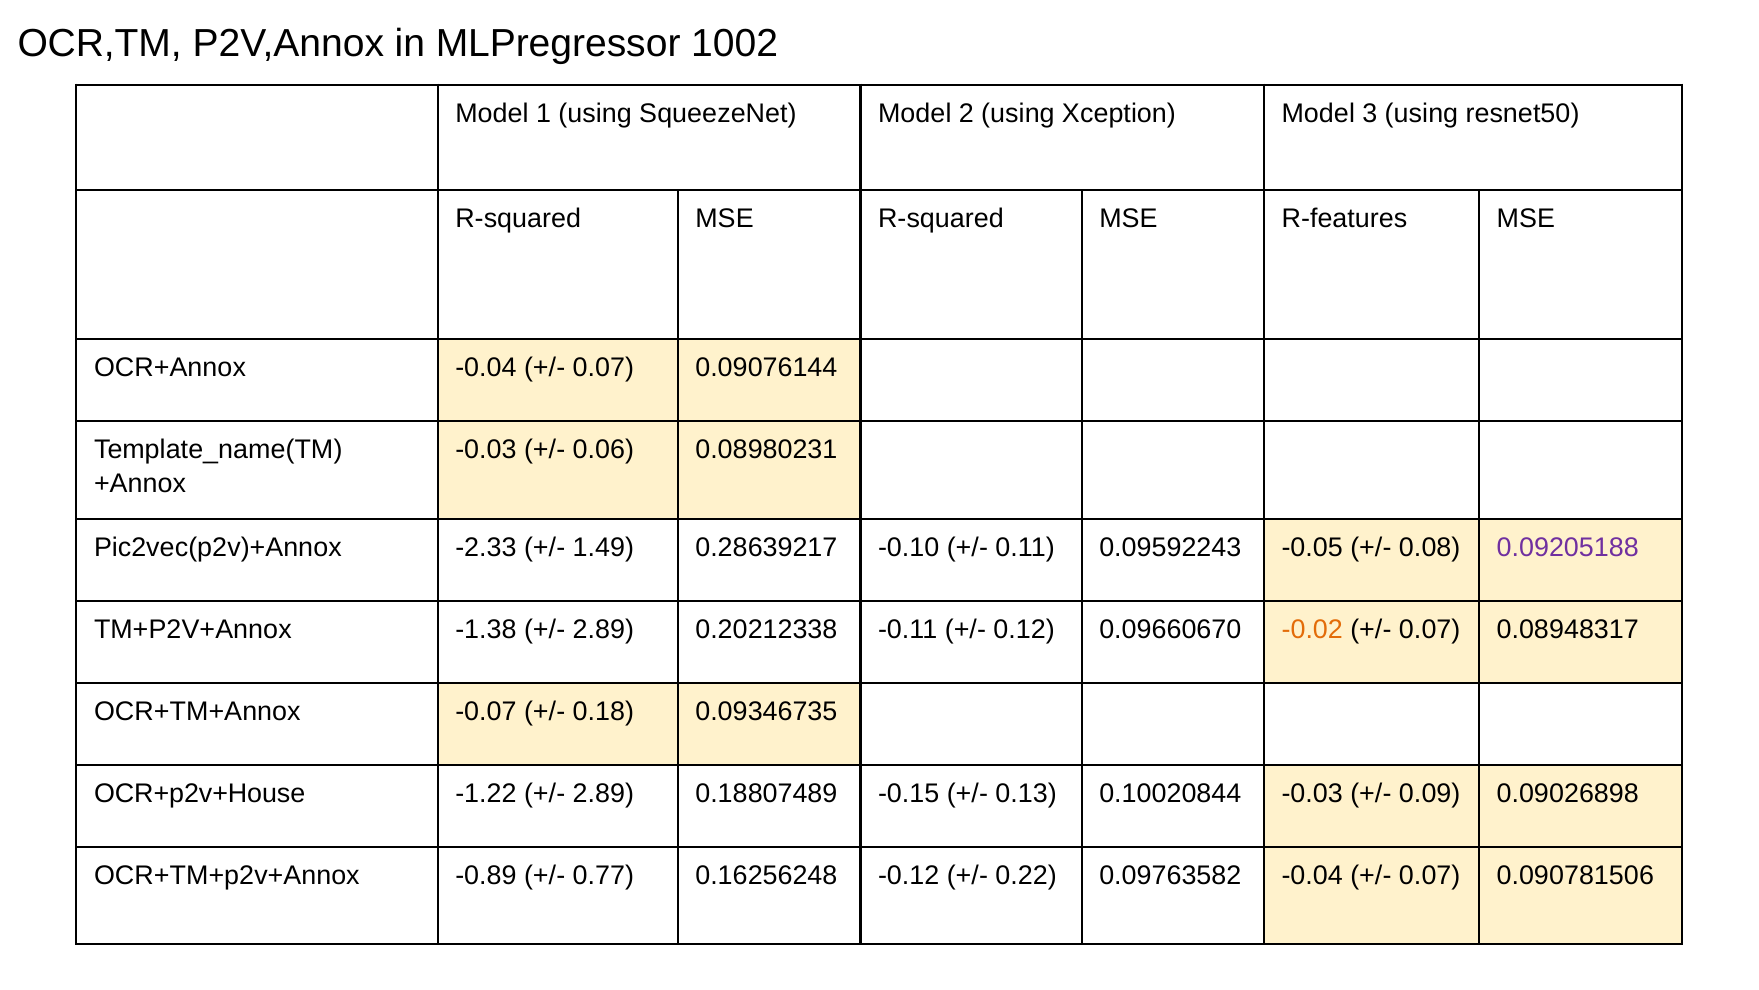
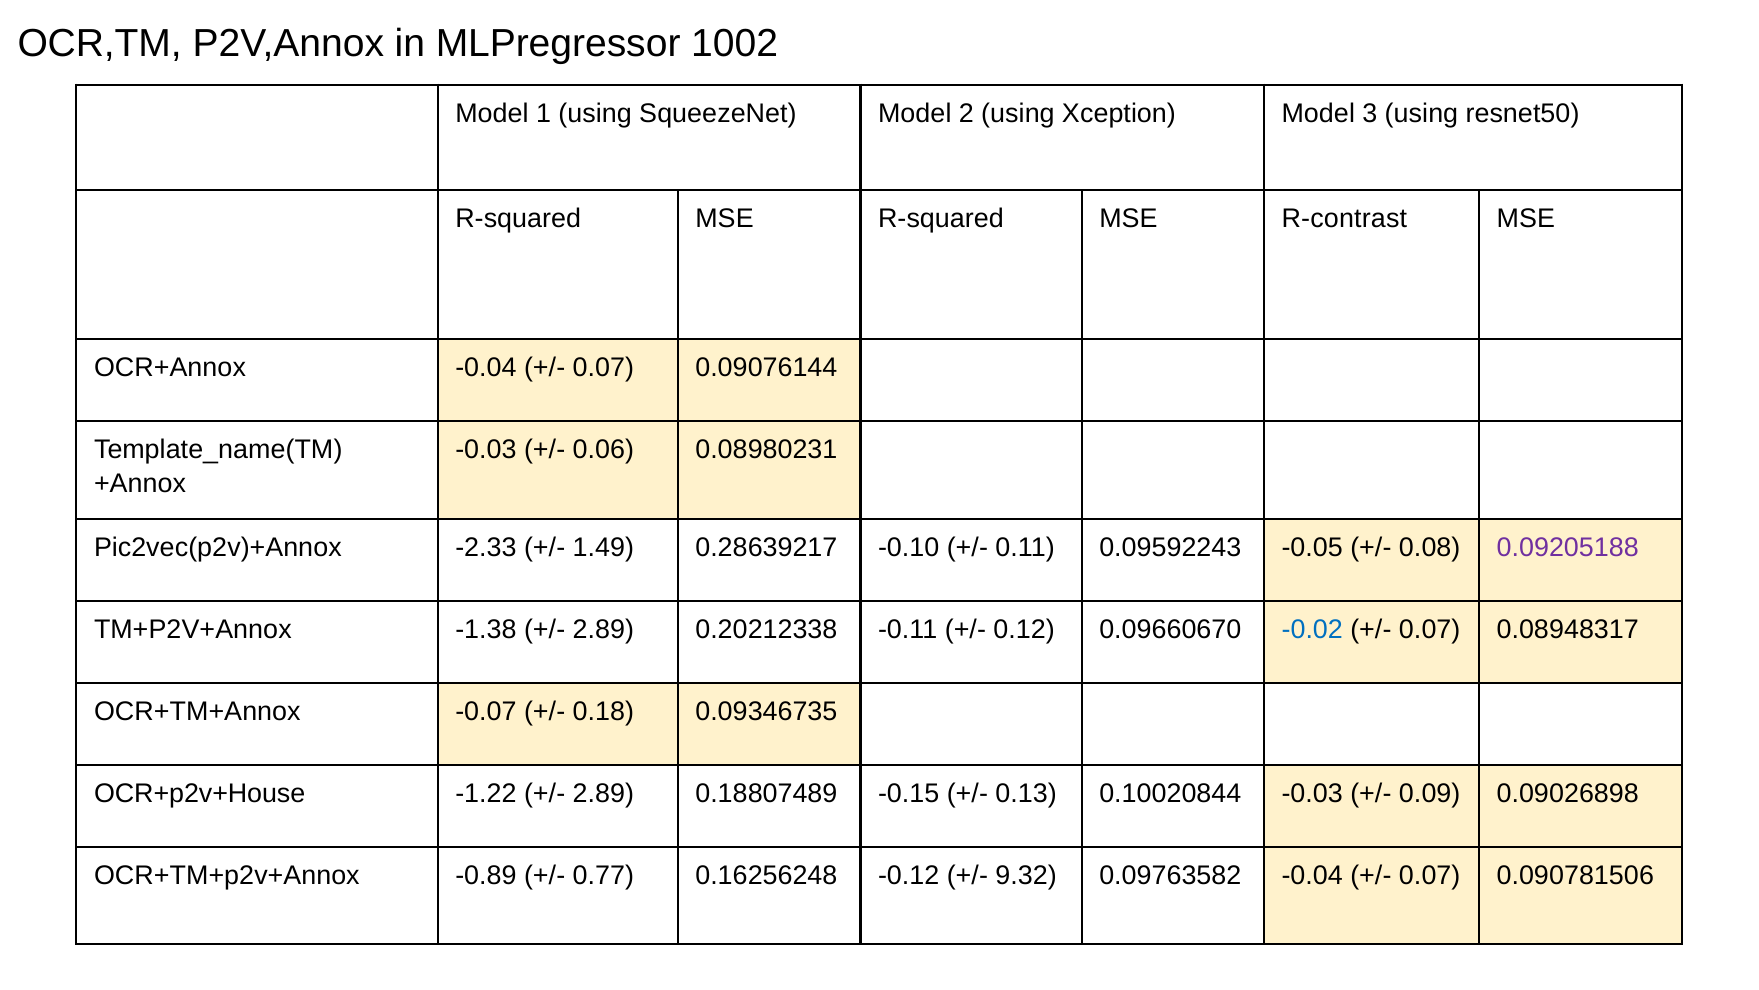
R-features: R-features -> R-contrast
-0.02 colour: orange -> blue
0.22: 0.22 -> 9.32
